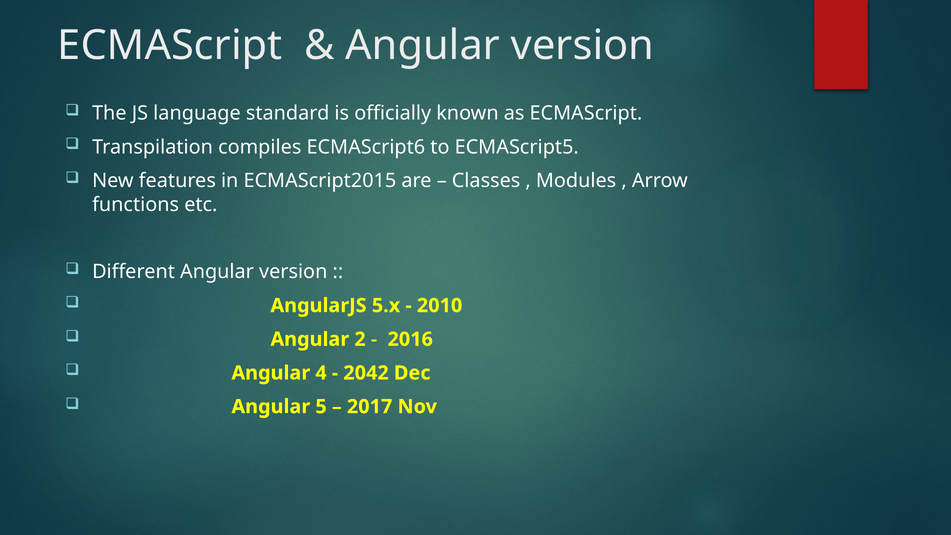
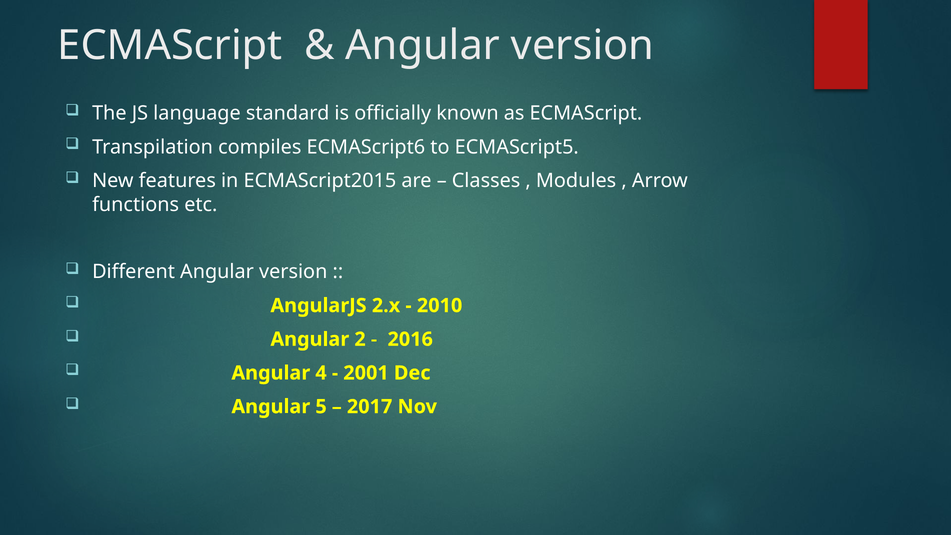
5.x: 5.x -> 2.x
2042: 2042 -> 2001
